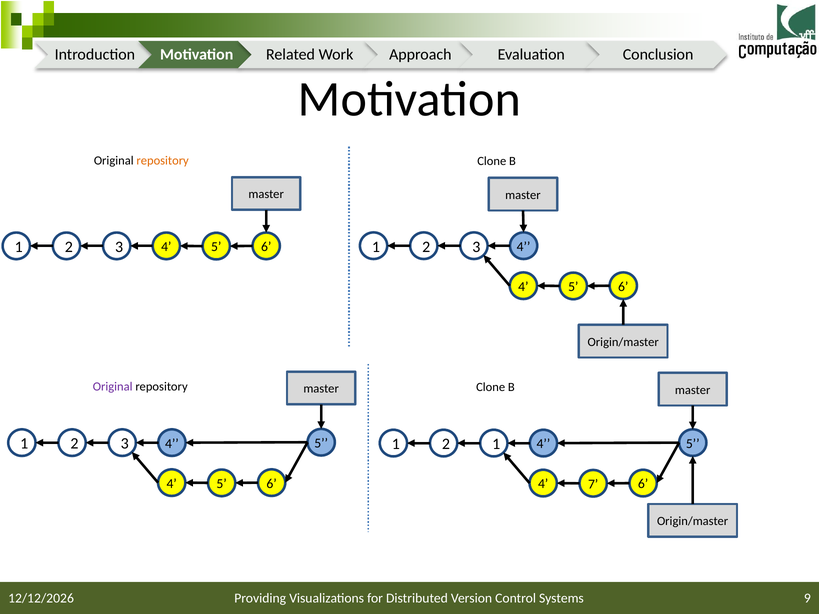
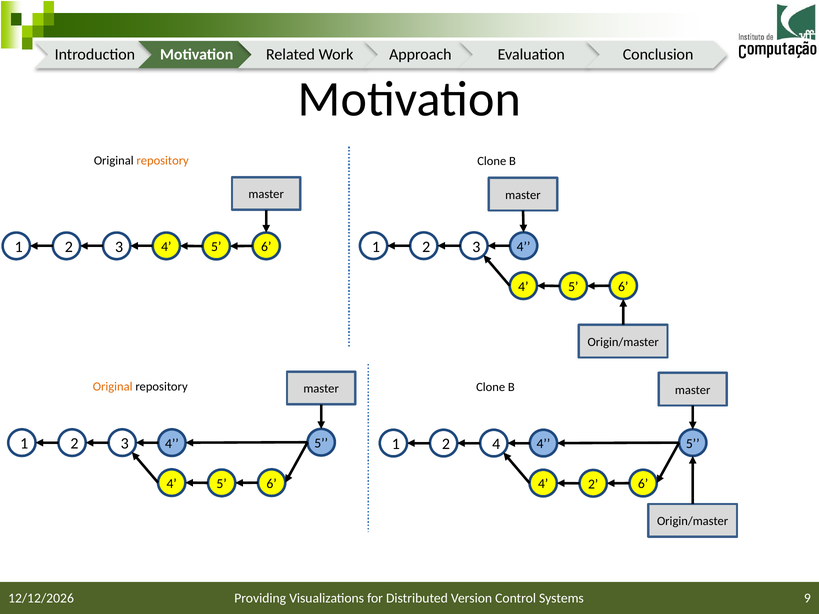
Original at (113, 387) colour: purple -> orange
2 1: 1 -> 4
4 7: 7 -> 2
